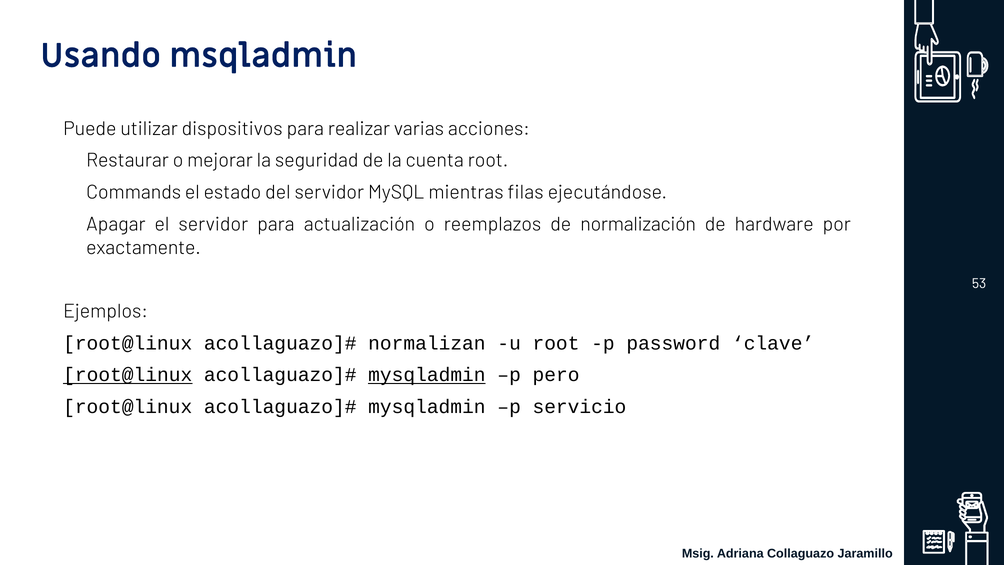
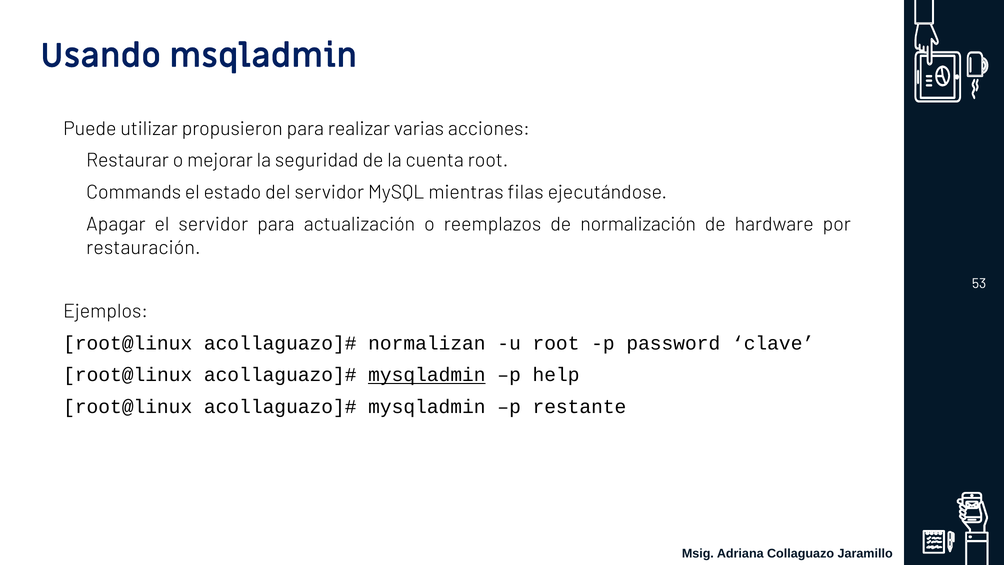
dispositivos: dispositivos -> propusieron
exactamente: exactamente -> restauración
root@linux at (128, 375) underline: present -> none
pero: pero -> help
servicio: servicio -> restante
